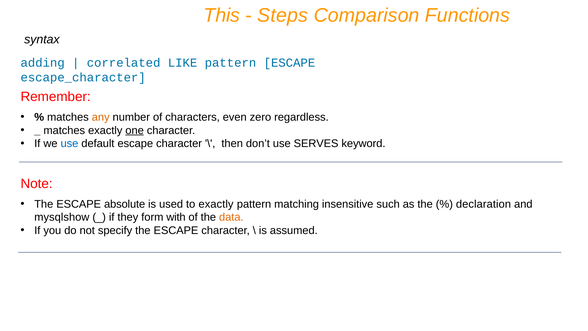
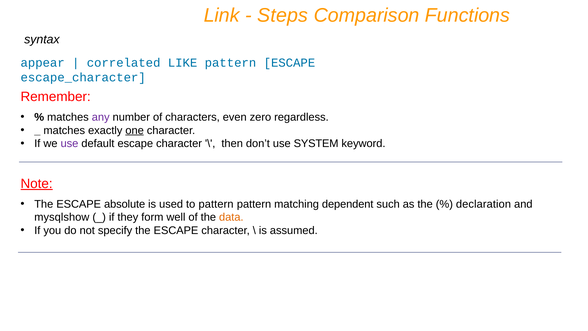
This: This -> Link
adding: adding -> appear
any colour: orange -> purple
use at (69, 144) colour: blue -> purple
SERVES: SERVES -> SYSTEM
Note underline: none -> present
to exactly: exactly -> pattern
insensitive: insensitive -> dependent
with: with -> well
